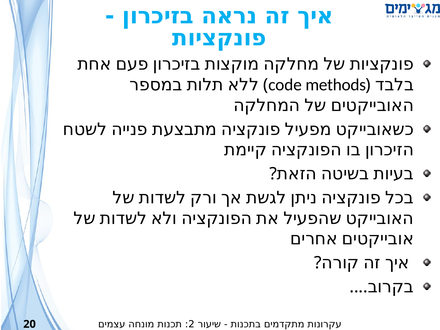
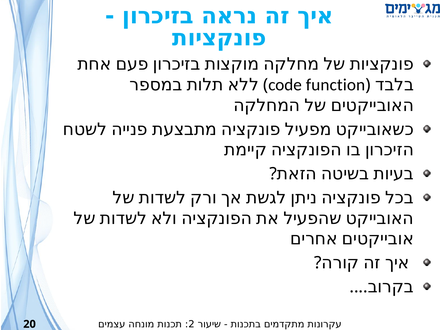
methods: methods -> function
